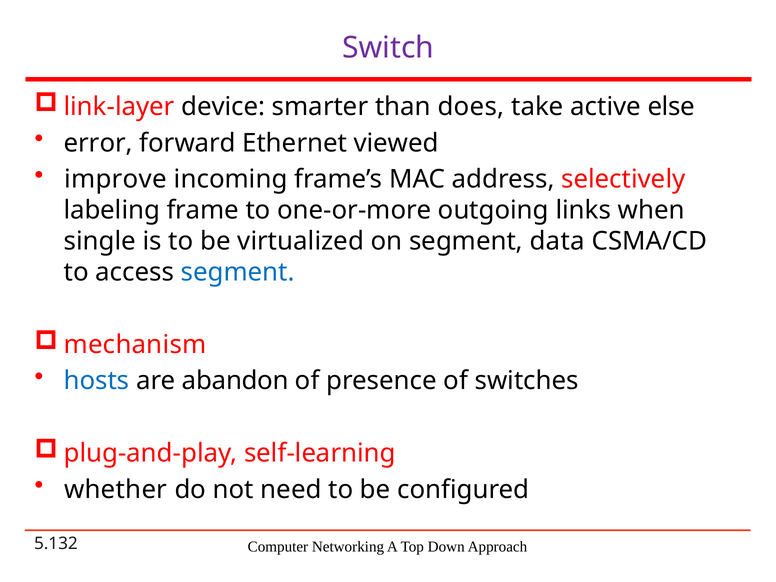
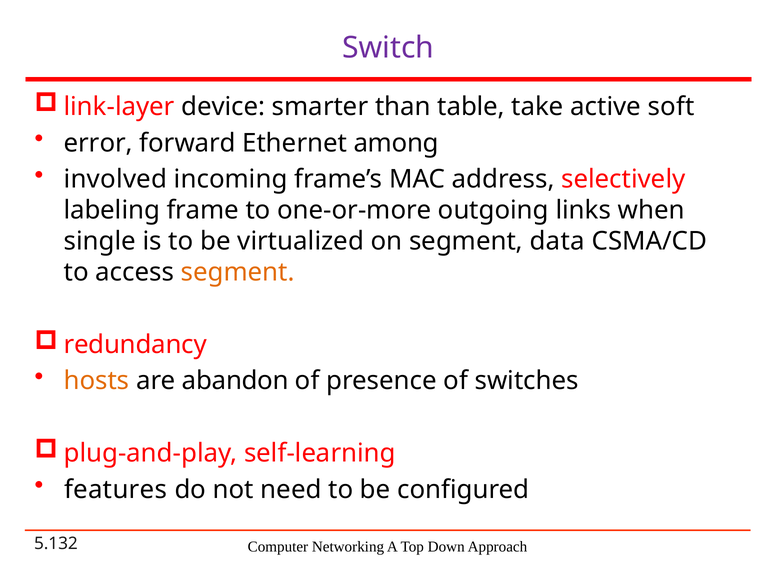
does: does -> table
else: else -> soft
viewed: viewed -> among
improve: improve -> involved
segment at (238, 272) colour: blue -> orange
mechanism: mechanism -> redundancy
hosts colour: blue -> orange
whether: whether -> features
